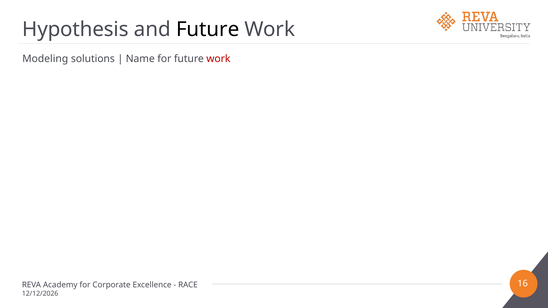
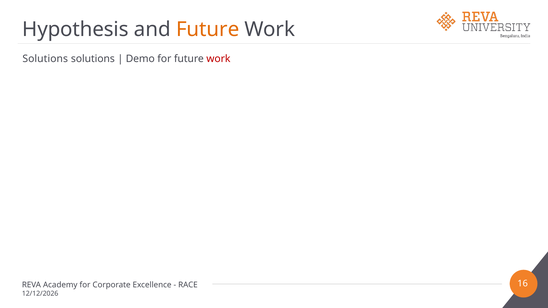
Future at (208, 29) colour: black -> orange
Modeling at (45, 59): Modeling -> Solutions
Name: Name -> Demo
